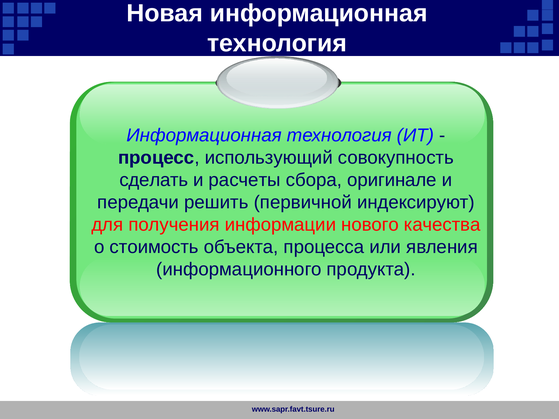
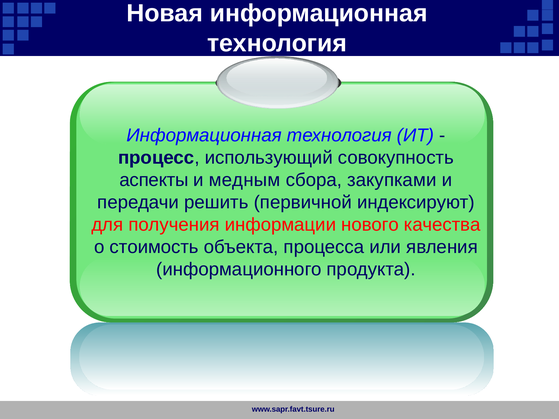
сделать: сделать -> аспекты
расчеты: расчеты -> медным
оригинале: оригинале -> закупками
